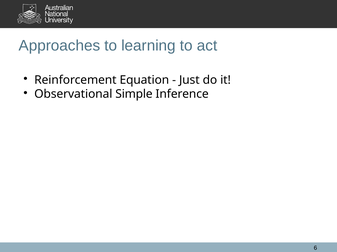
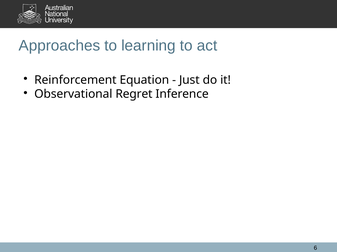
Simple: Simple -> Regret
